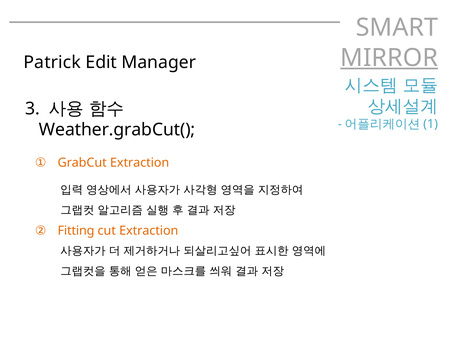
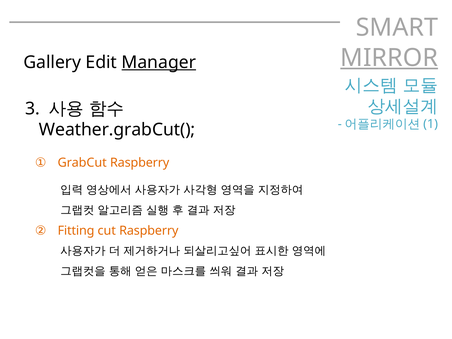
Patrick: Patrick -> Gallery
Manager underline: none -> present
GrabCut Extraction: Extraction -> Raspberry
cut Extraction: Extraction -> Raspberry
